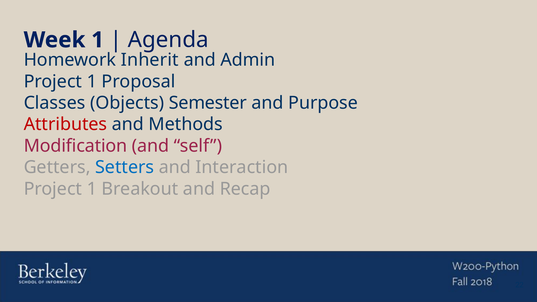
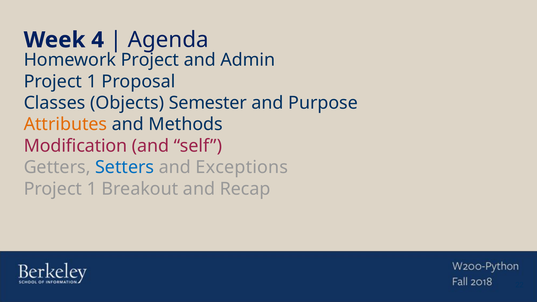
Week 1: 1 -> 4
Homework Inherit: Inherit -> Project
Attributes colour: red -> orange
Interaction: Interaction -> Exceptions
